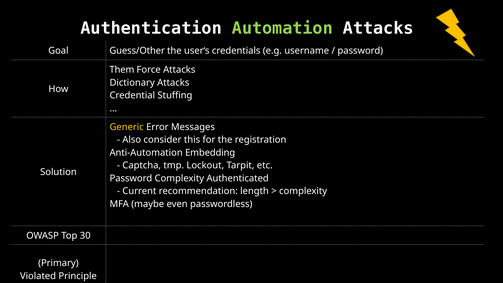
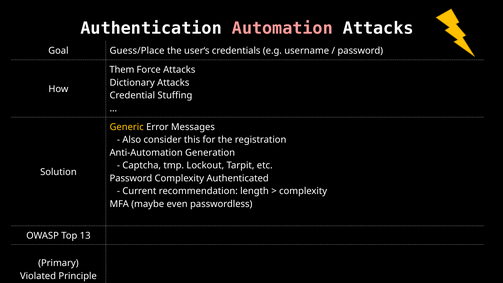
Automation colour: light green -> pink
Guess/Other: Guess/Other -> Guess/Place
Embedding: Embedding -> Generation
30: 30 -> 13
